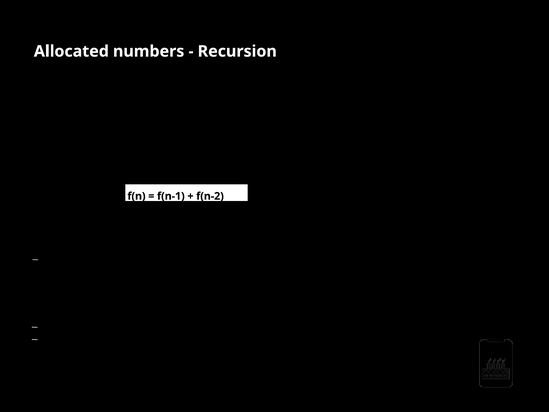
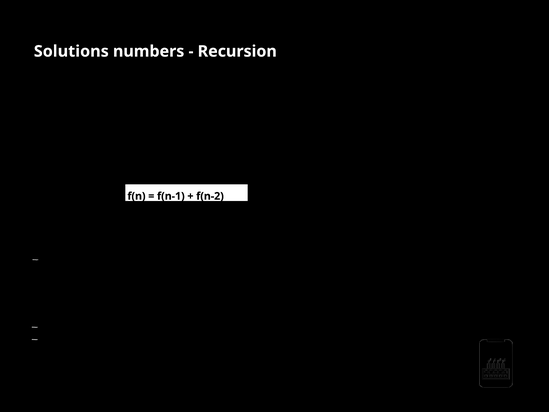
Allocated: Allocated -> Solutions
